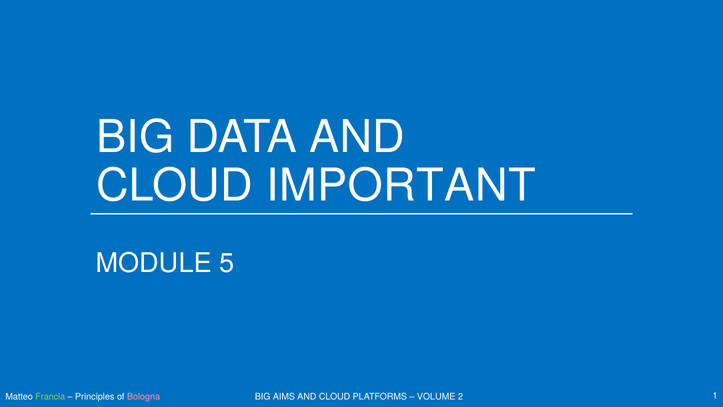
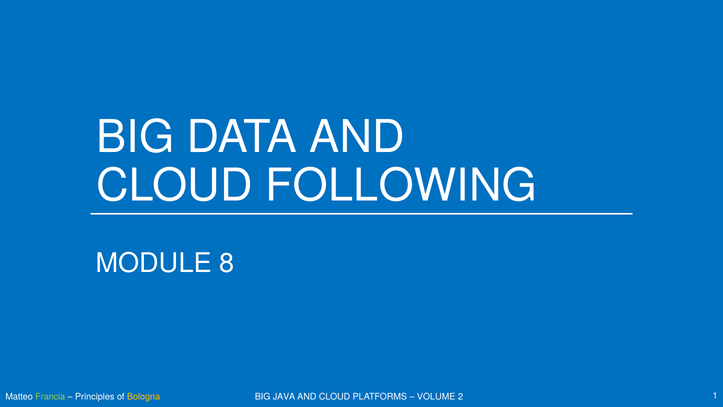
IMPORTANT: IMPORTANT -> FOLLOWING
5: 5 -> 8
Bologna colour: pink -> yellow
AIMS: AIMS -> JAVA
